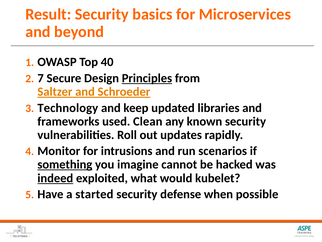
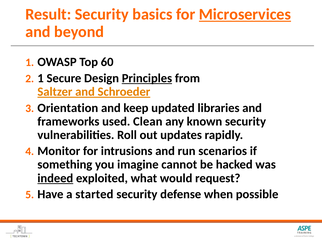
Microservices underline: none -> present
40: 40 -> 60
7 at (41, 78): 7 -> 1
Technology: Technology -> Orientation
something underline: present -> none
kubelet: kubelet -> request
